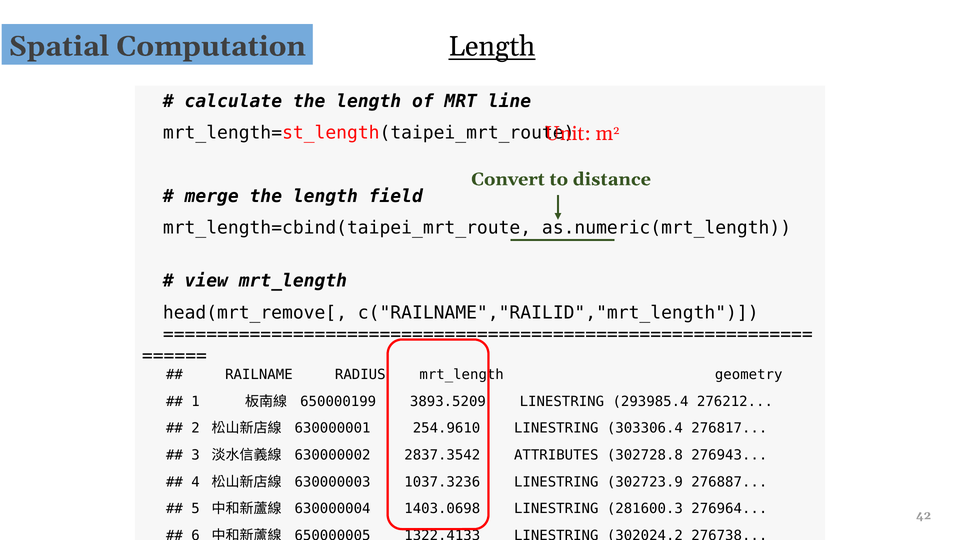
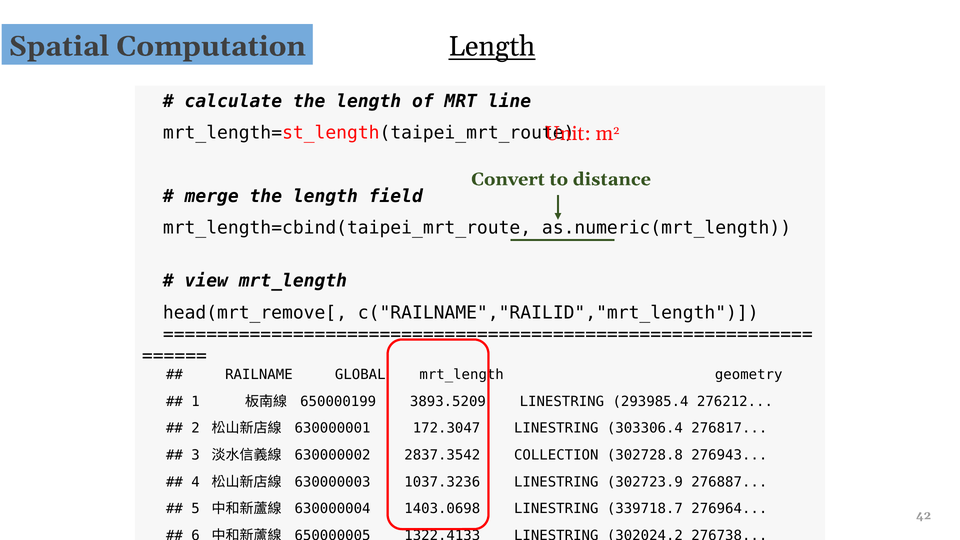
RADIUS: RADIUS -> GLOBAL
254.9610: 254.9610 -> 172.3047
ATTRIBUTES: ATTRIBUTES -> COLLECTION
281600.3: 281600.3 -> 339718.7
